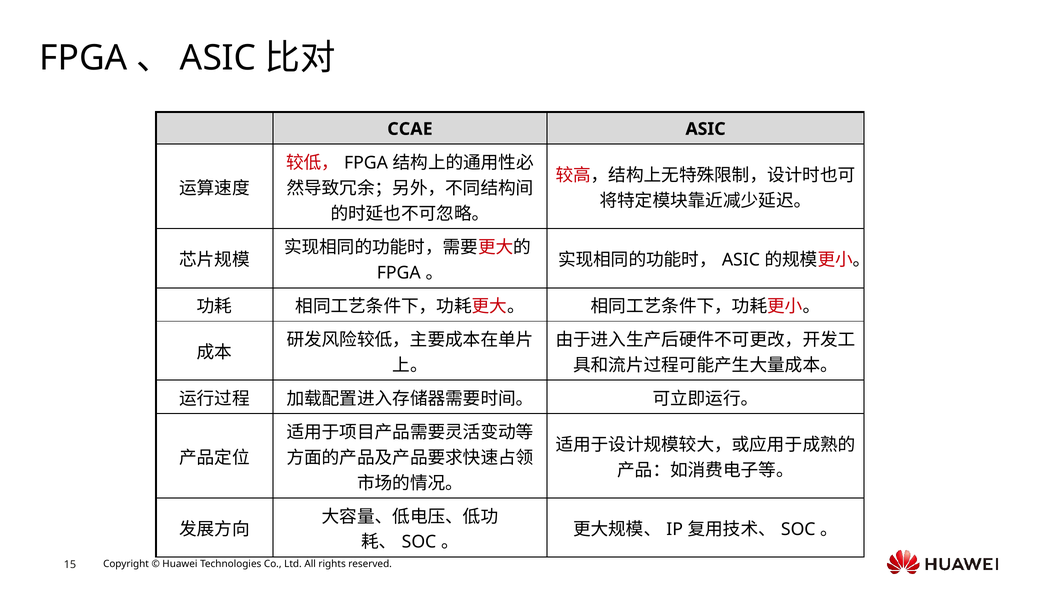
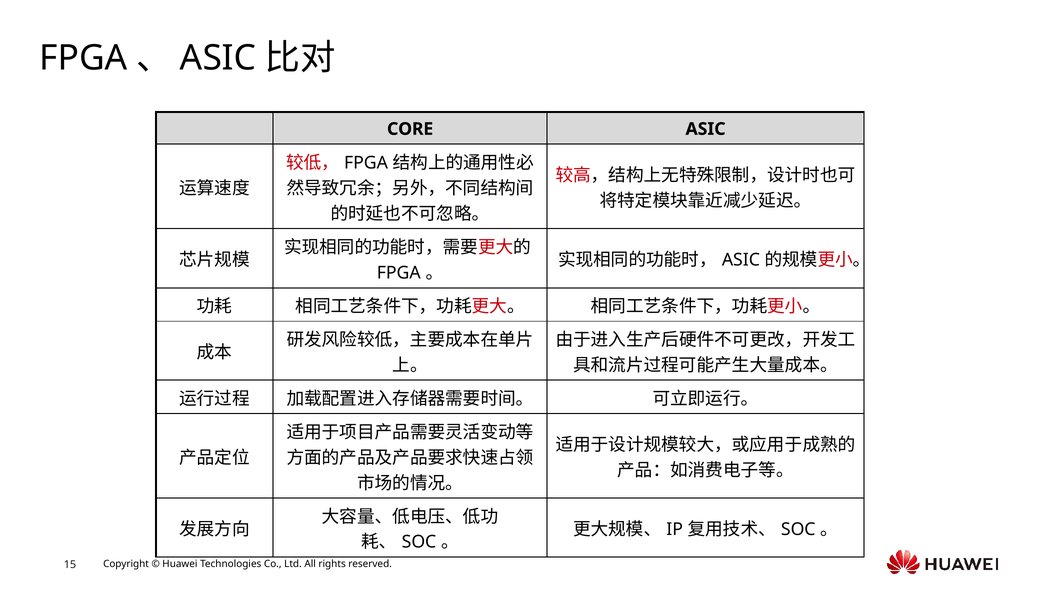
CCAE: CCAE -> CORE
